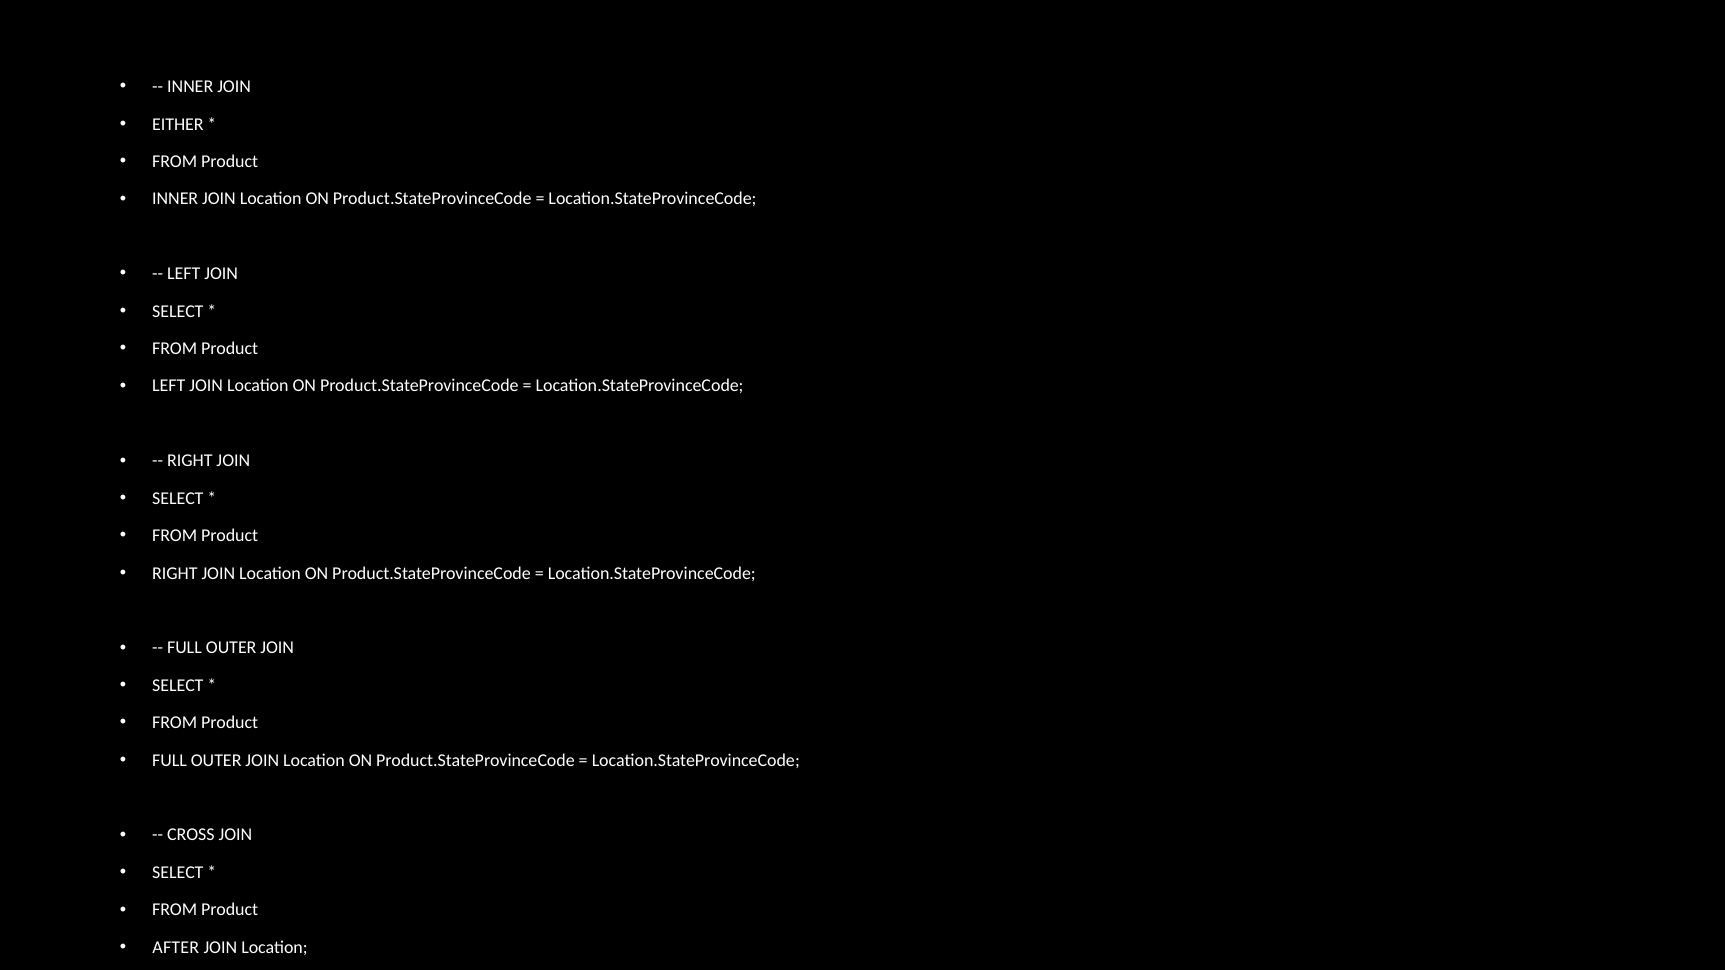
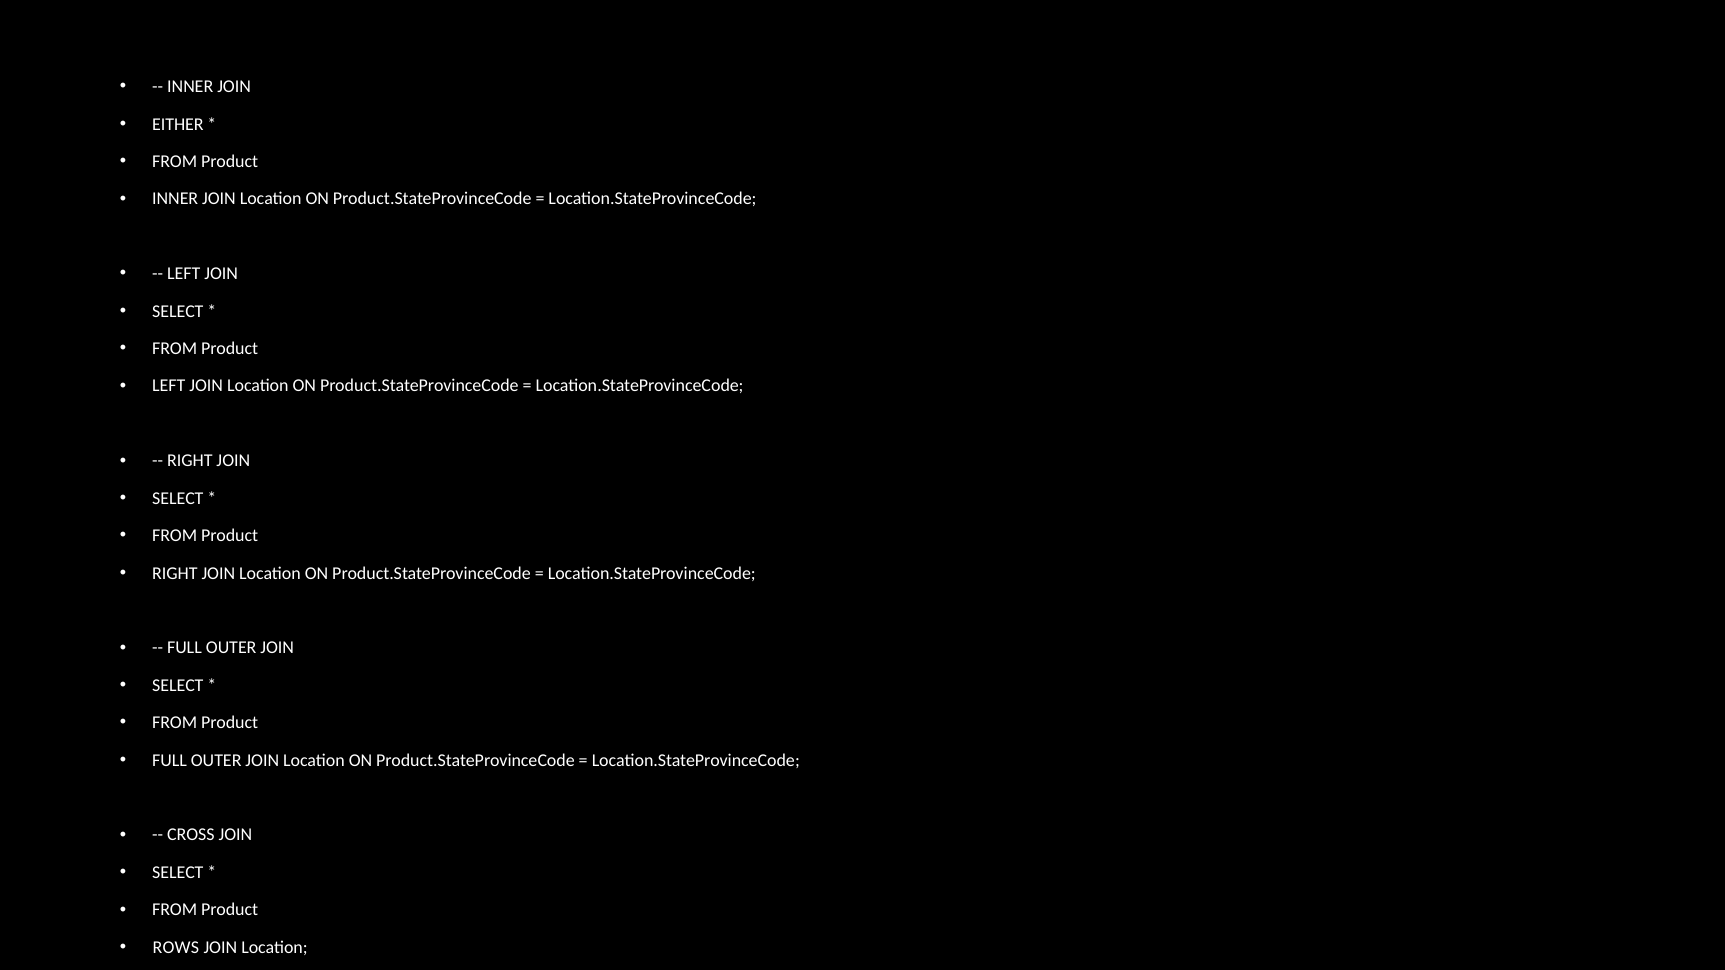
AFTER: AFTER -> ROWS
